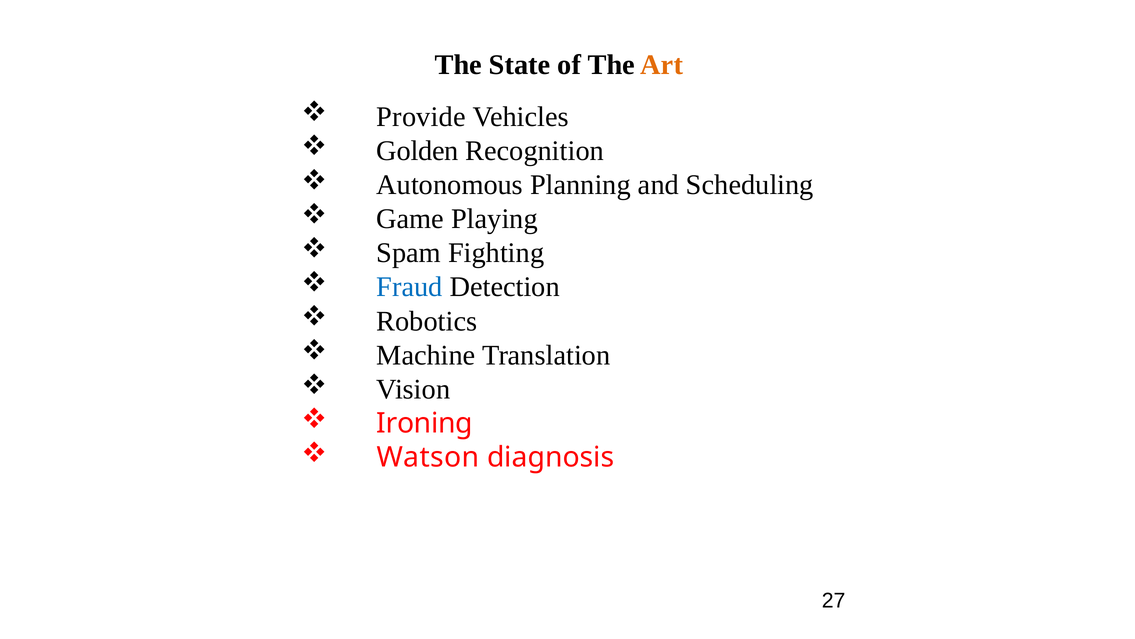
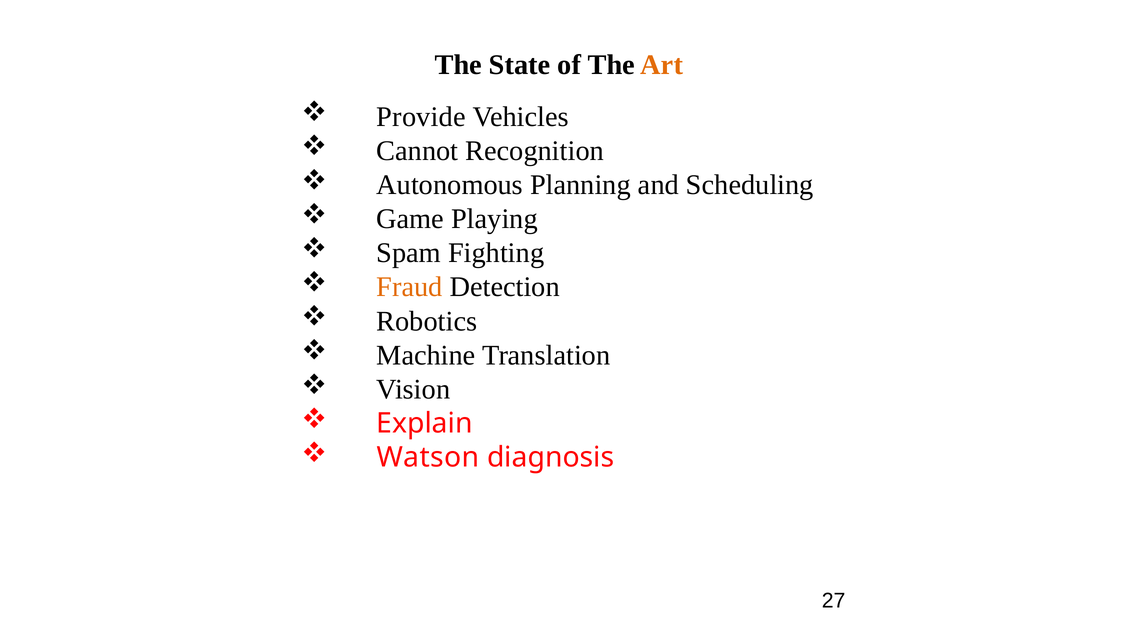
Golden: Golden -> Cannot
Fraud colour: blue -> orange
Ironing: Ironing -> Explain
